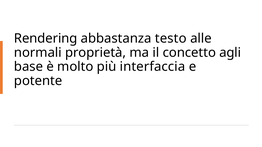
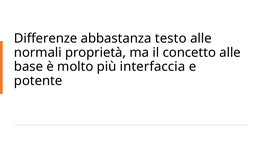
Rendering: Rendering -> Differenze
concetto agli: agli -> alle
